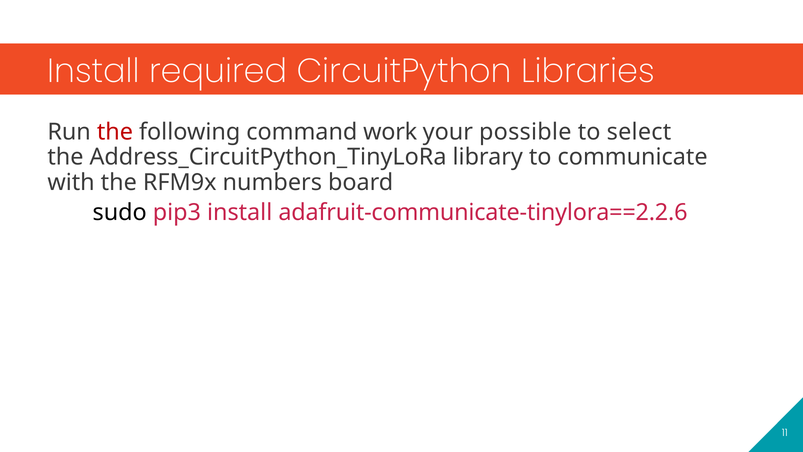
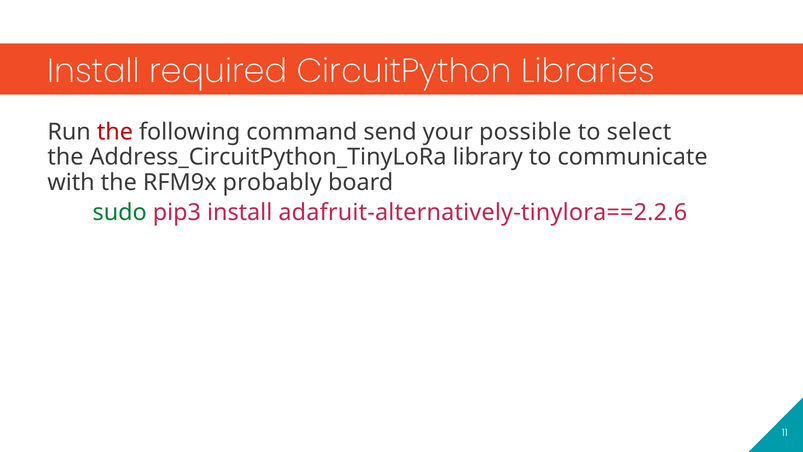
work: work -> send
numbers: numbers -> probably
sudo colour: black -> green
adafruit-communicate-tinylora==2.2.6: adafruit-communicate-tinylora==2.2.6 -> adafruit-alternatively-tinylora==2.2.6
